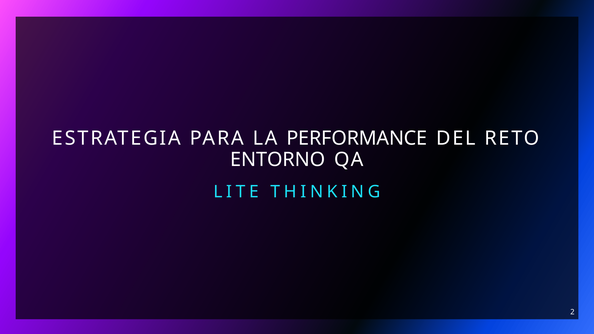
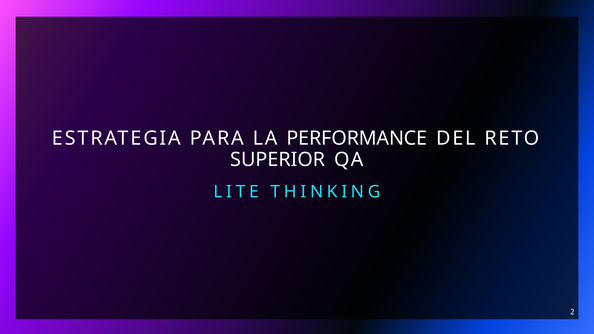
ENTORNO: ENTORNO -> SUPERIOR
